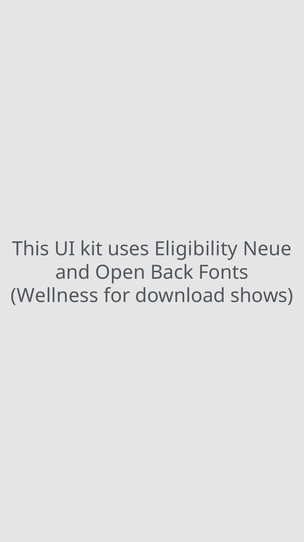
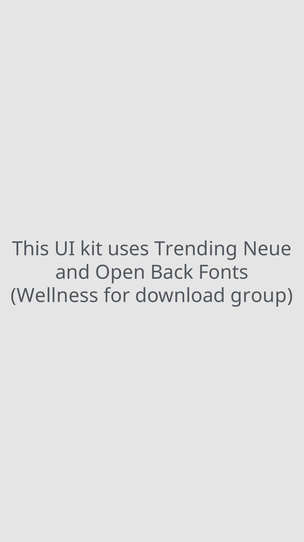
Eligibility: Eligibility -> Trending
shows: shows -> group
